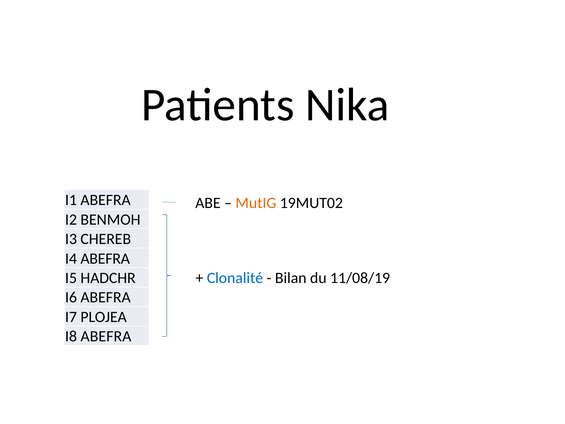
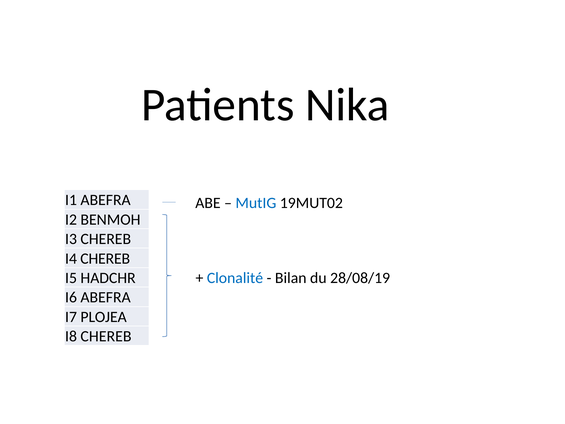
MutIG colour: orange -> blue
I4 ABEFRA: ABEFRA -> CHEREB
11/08/19: 11/08/19 -> 28/08/19
I8 ABEFRA: ABEFRA -> CHEREB
